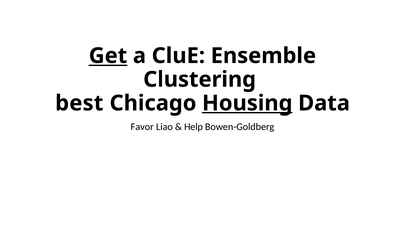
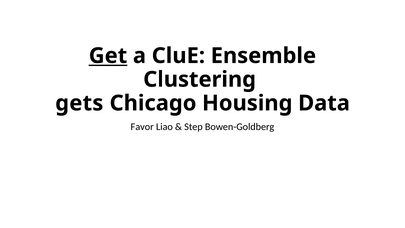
best: best -> gets
Housing underline: present -> none
Help: Help -> Step
